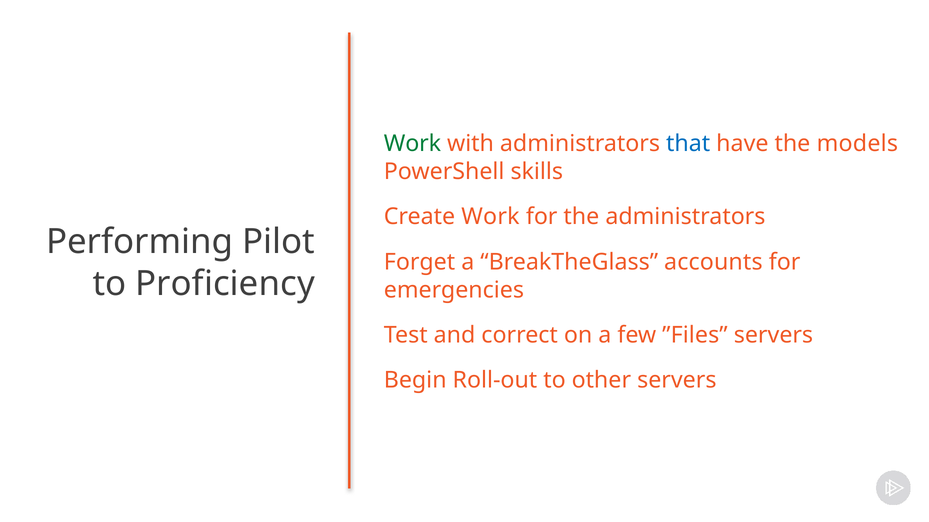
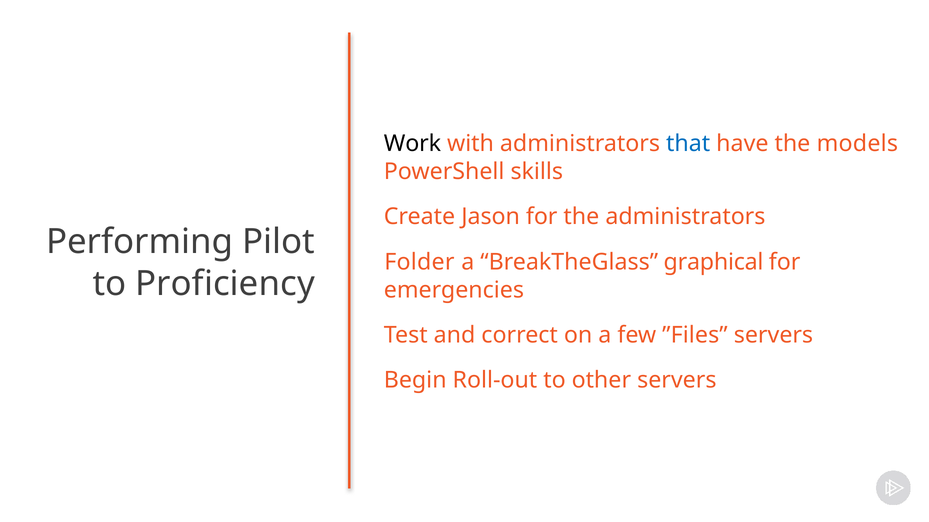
Work at (412, 144) colour: green -> black
Create Work: Work -> Jason
Forget: Forget -> Folder
accounts: accounts -> graphical
